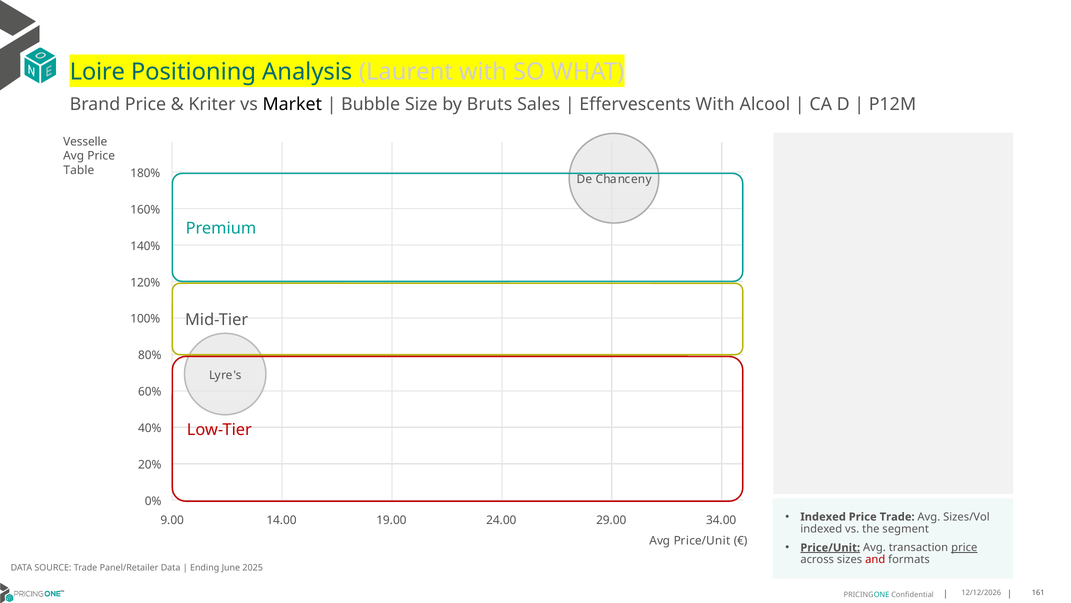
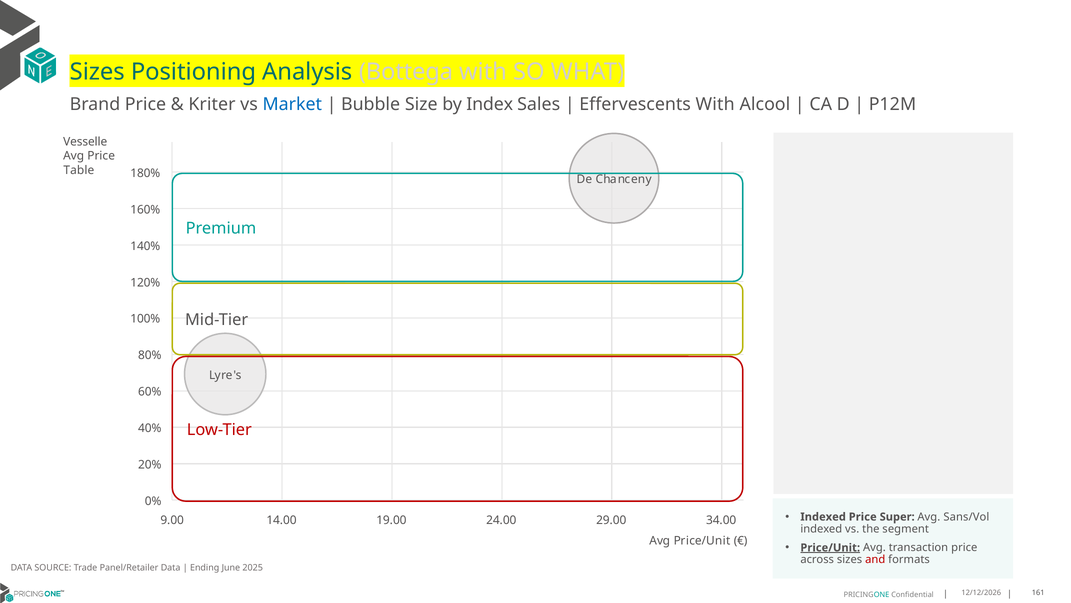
Loire at (97, 72): Loire -> Sizes
Laurent: Laurent -> Bottega
Market colour: black -> blue
Bruts: Bruts -> Index
Price Trade: Trade -> Super
Sizes/Vol: Sizes/Vol -> Sans/Vol
price at (964, 547) underline: present -> none
